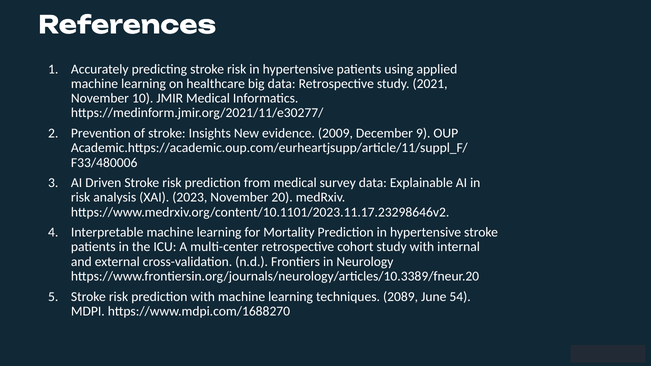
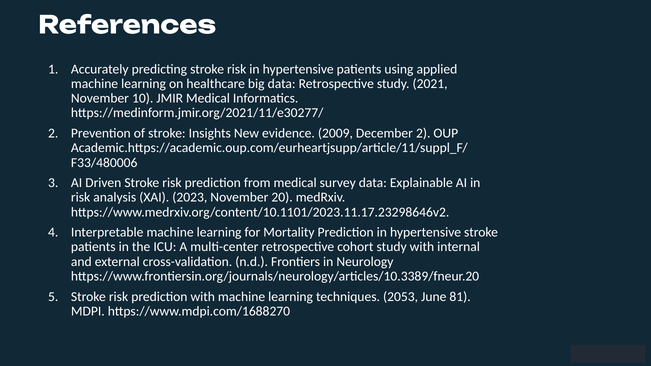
December 9: 9 -> 2
2089: 2089 -> 2053
54: 54 -> 81
